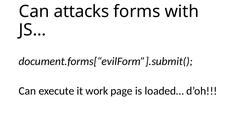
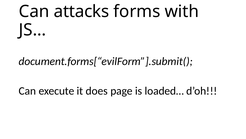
work: work -> does
